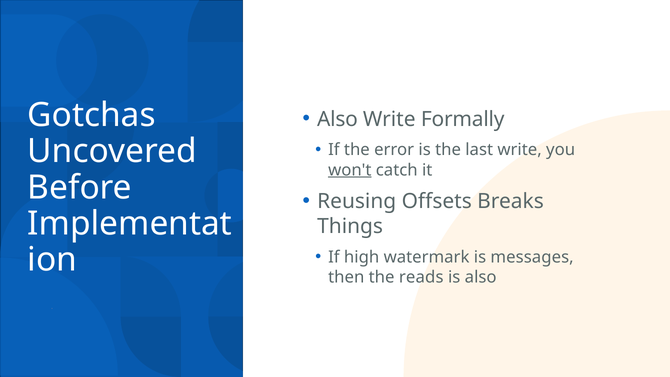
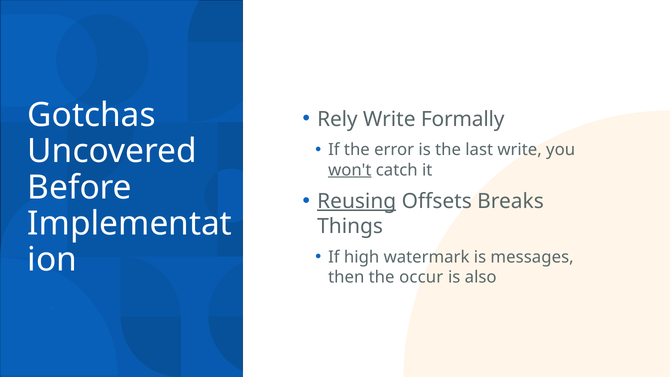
Also at (337, 119): Also -> Rely
Reusing underline: none -> present
reads: reads -> occur
